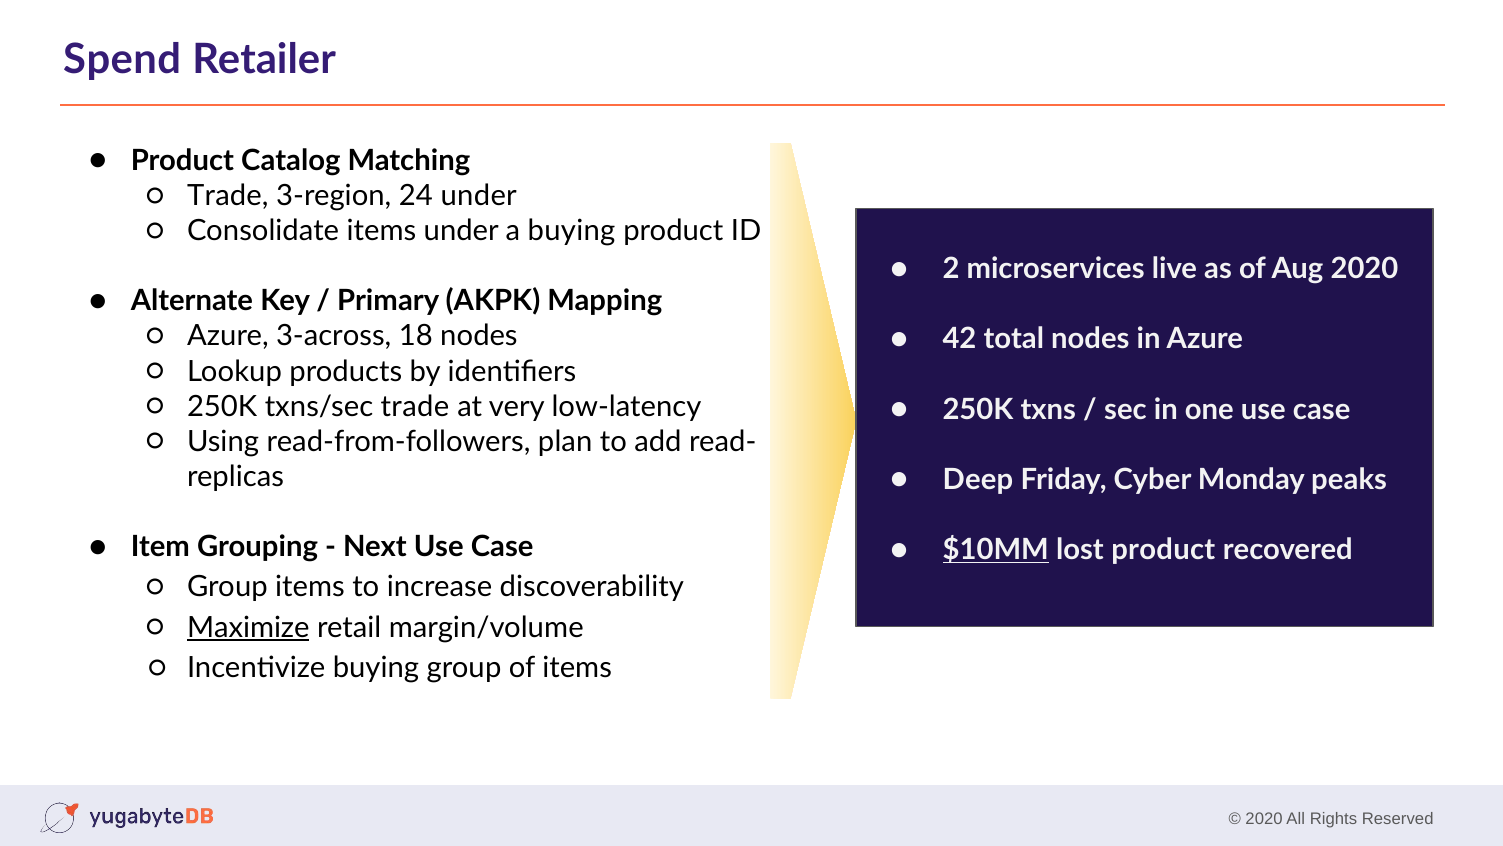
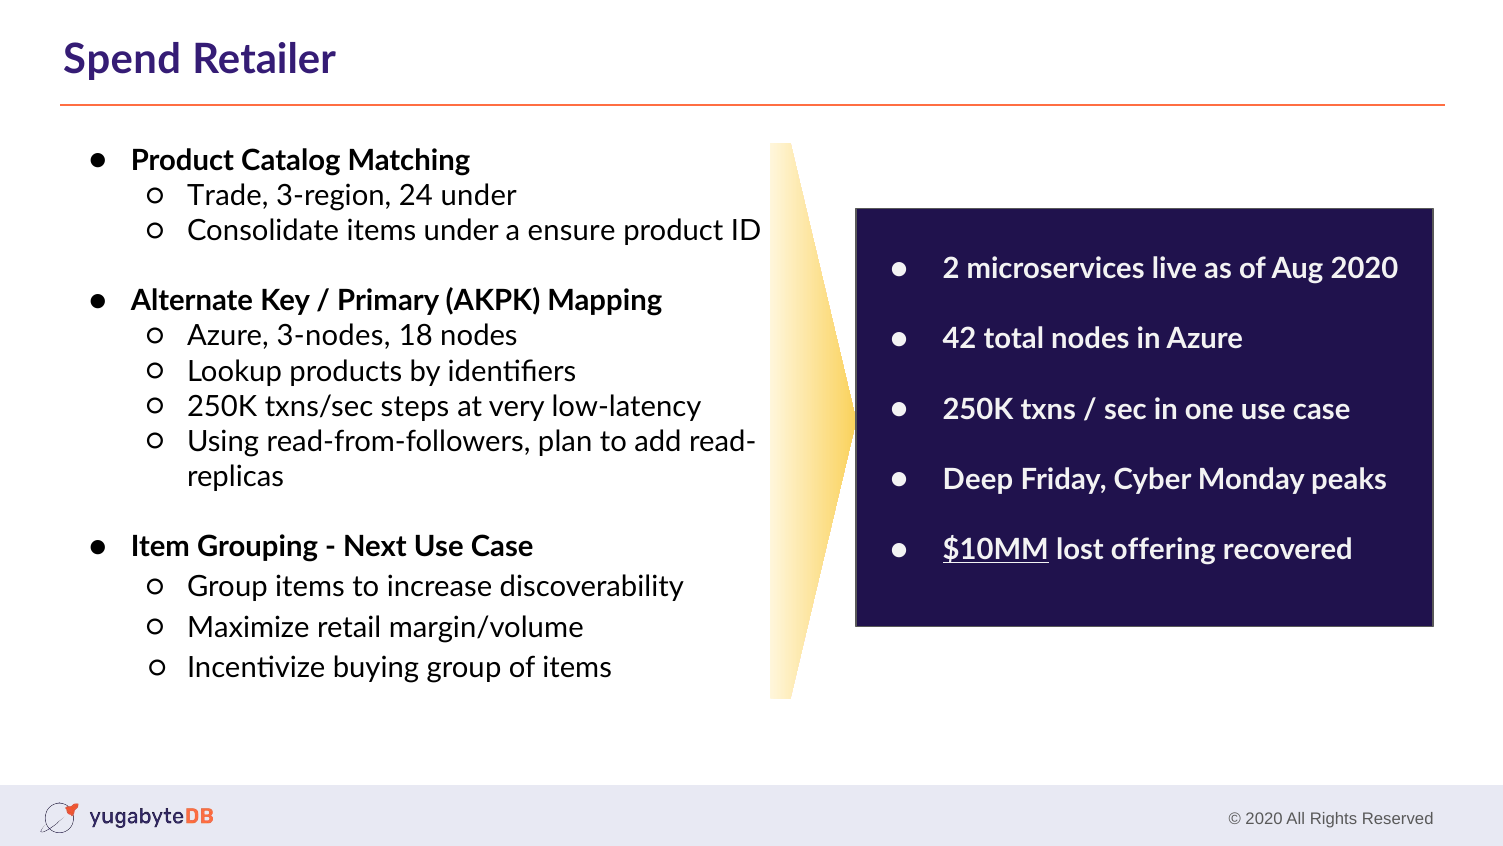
a buying: buying -> ensure
3-across: 3-across -> 3-nodes
txns/sec trade: trade -> steps
lost product: product -> offering
Maximize underline: present -> none
